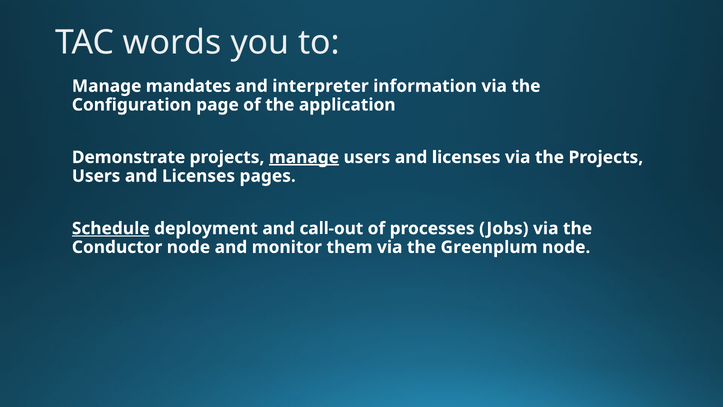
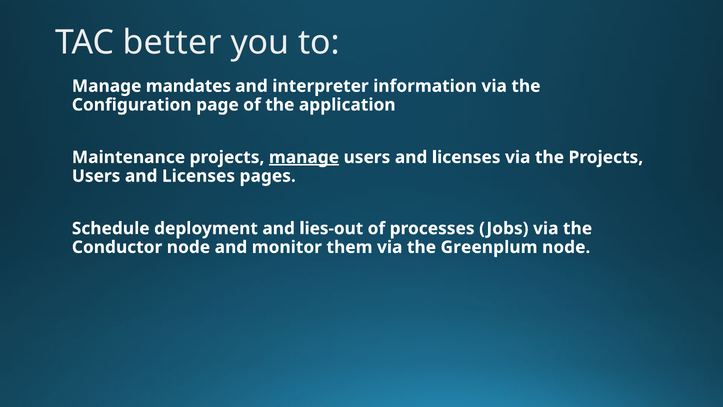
words: words -> better
Demonstrate: Demonstrate -> Maintenance
Schedule underline: present -> none
call-out: call-out -> lies-out
